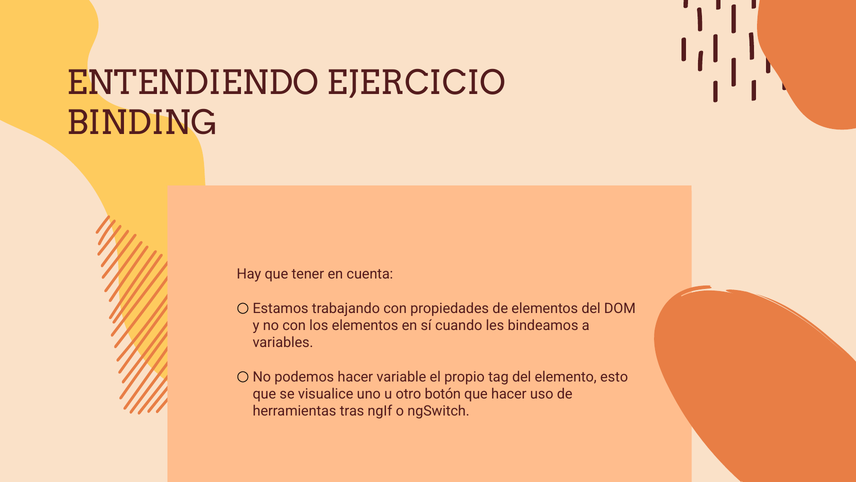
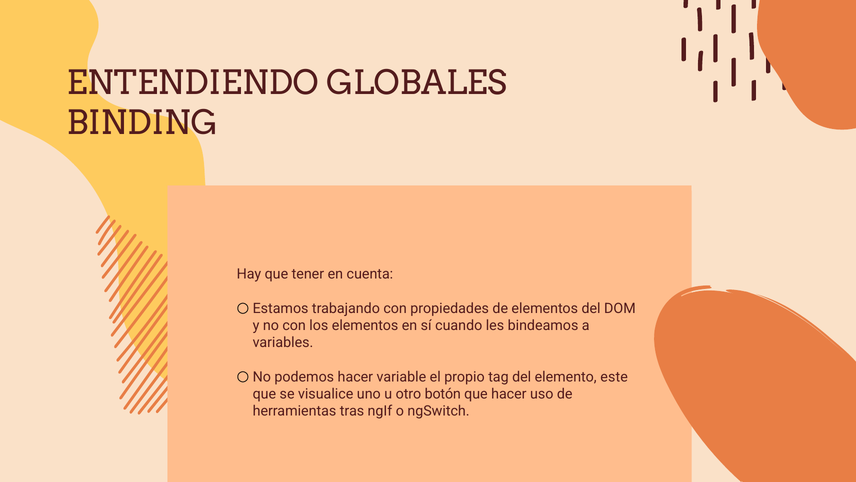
EJERCICIO: EJERCICIO -> GLOBALES
esto: esto -> este
